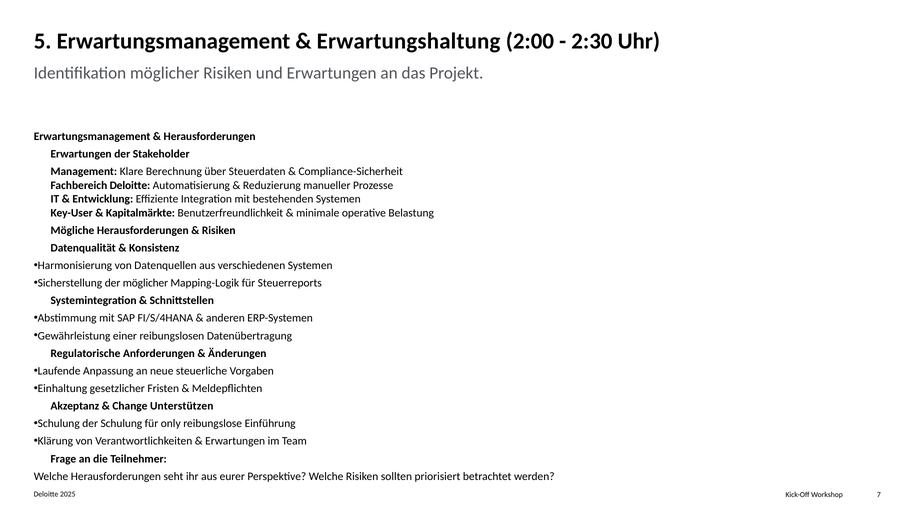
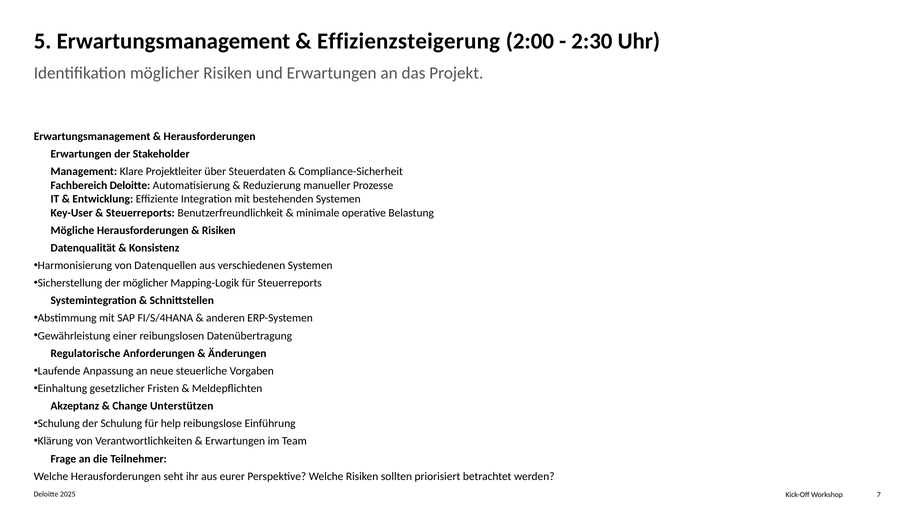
Erwartungshaltung: Erwartungshaltung -> Effizienzsteigerung
Berechnung: Berechnung -> Projektleiter
Kapitalmärkte at (140, 213): Kapitalmärkte -> Steuerreports
only: only -> help
